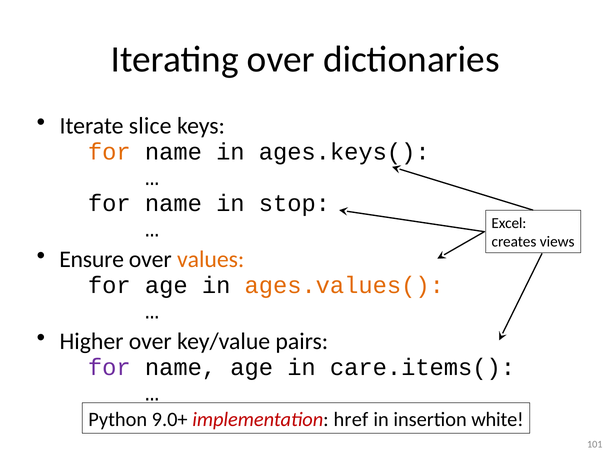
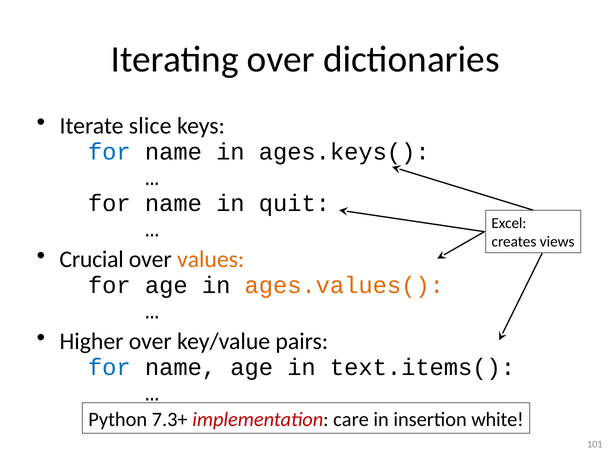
for at (109, 152) colour: orange -> blue
stop: stop -> quit
Ensure: Ensure -> Crucial
for at (109, 367) colour: purple -> blue
care.items(: care.items( -> text.items(
9.0+: 9.0+ -> 7.3+
href: href -> care
